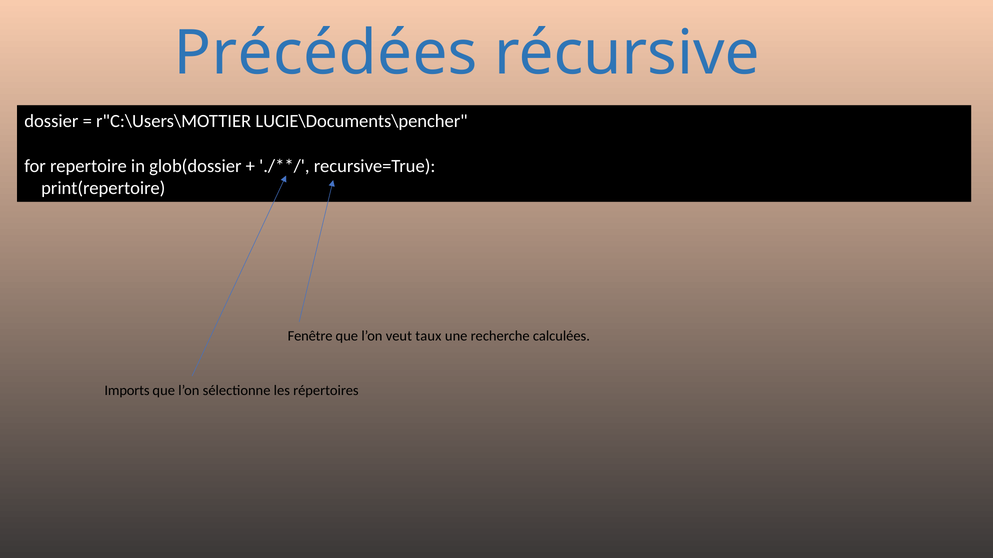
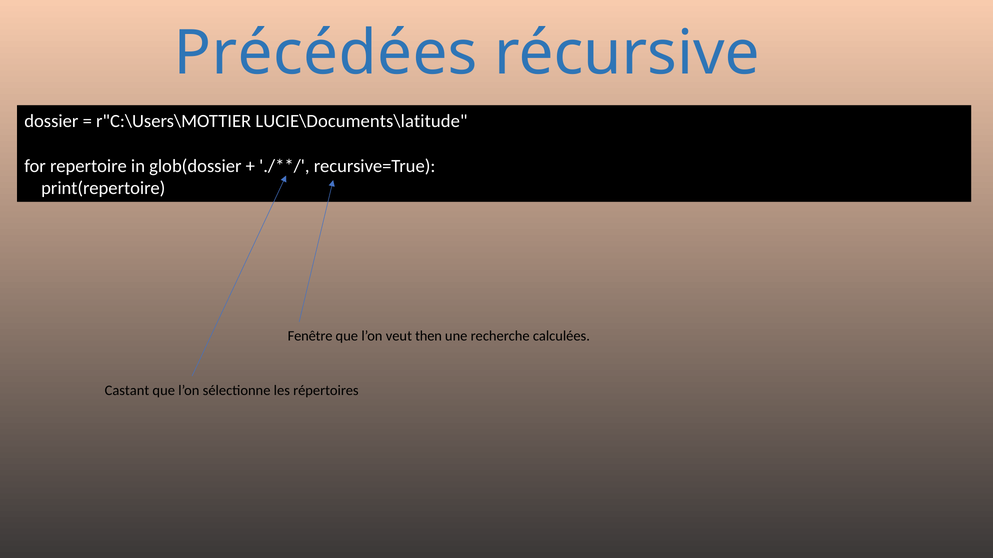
LUCIE\Documents\pencher: LUCIE\Documents\pencher -> LUCIE\Documents\latitude
taux: taux -> then
Imports: Imports -> Castant
